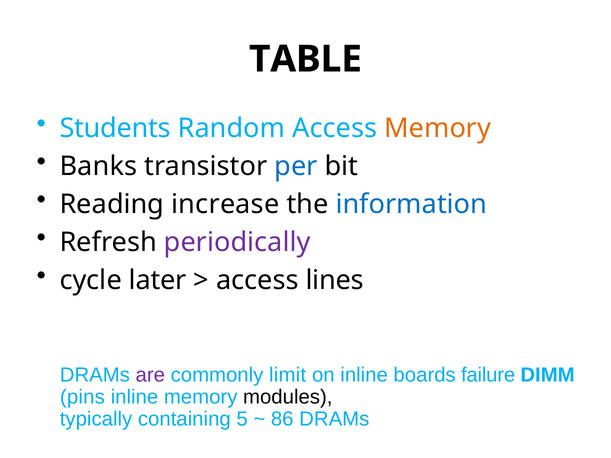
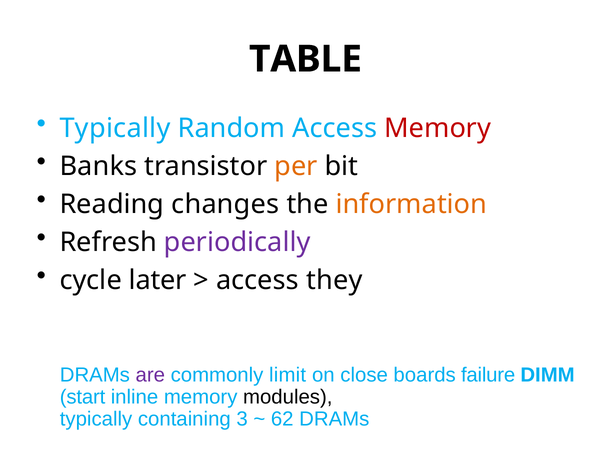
Students at (115, 128): Students -> Typically
Memory at (438, 128) colour: orange -> red
per colour: blue -> orange
increase: increase -> changes
information colour: blue -> orange
lines: lines -> they
on inline: inline -> close
pins: pins -> start
5: 5 -> 3
86: 86 -> 62
